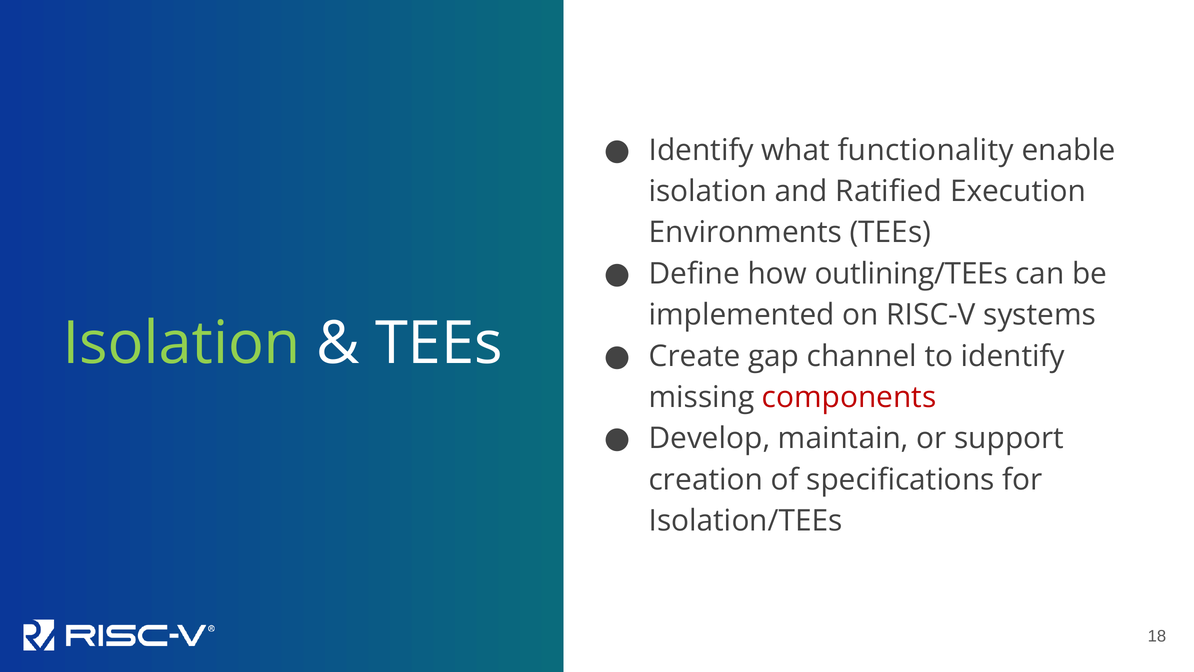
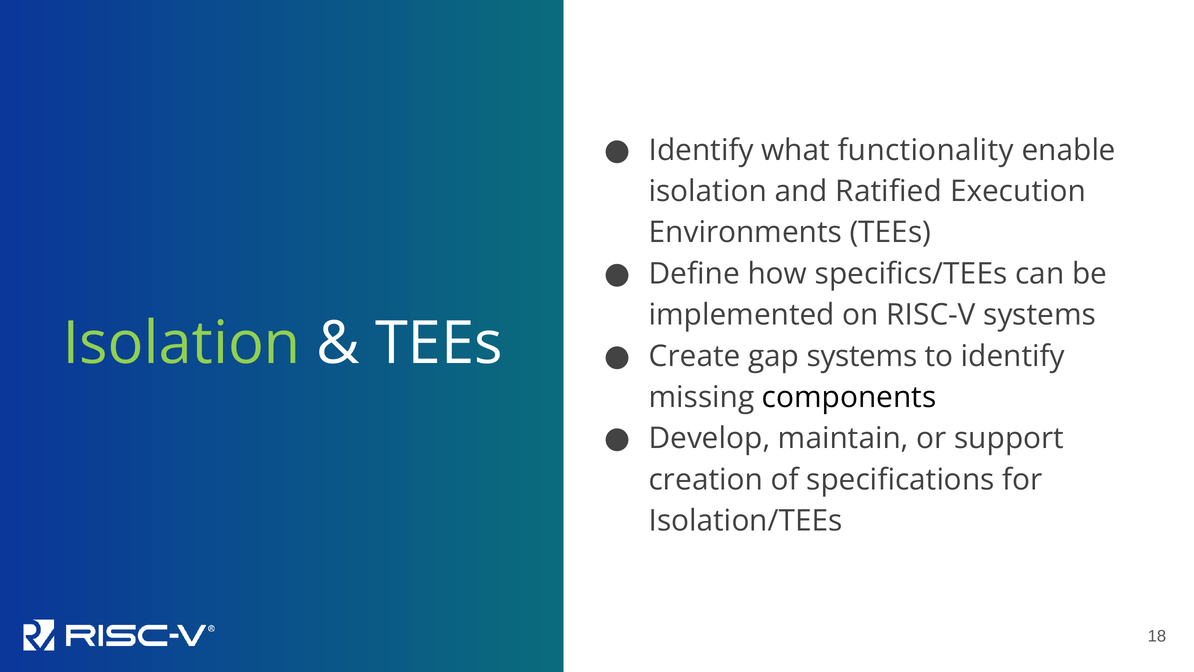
outlining/TEEs: outlining/TEEs -> specifics/TEEs
gap channel: channel -> systems
components colour: red -> black
